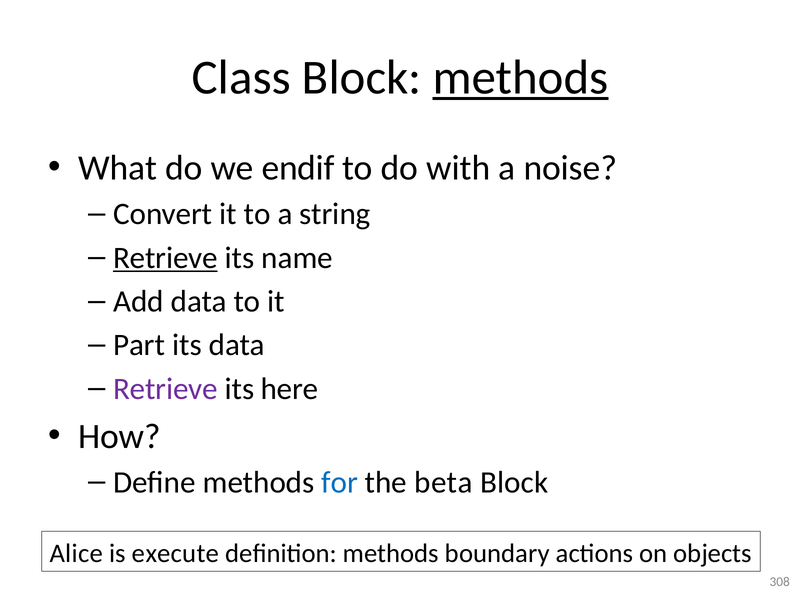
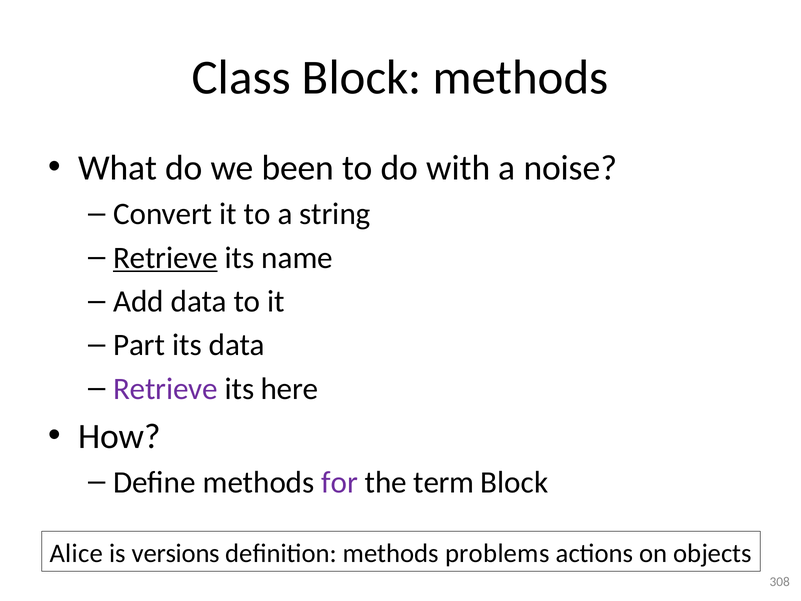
methods at (521, 78) underline: present -> none
endif: endif -> been
for colour: blue -> purple
beta: beta -> term
execute: execute -> versions
boundary: boundary -> problems
